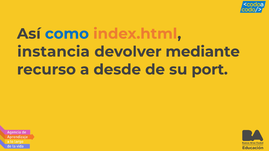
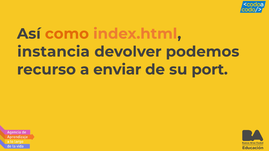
como colour: blue -> orange
mediante: mediante -> podemos
desde: desde -> enviar
